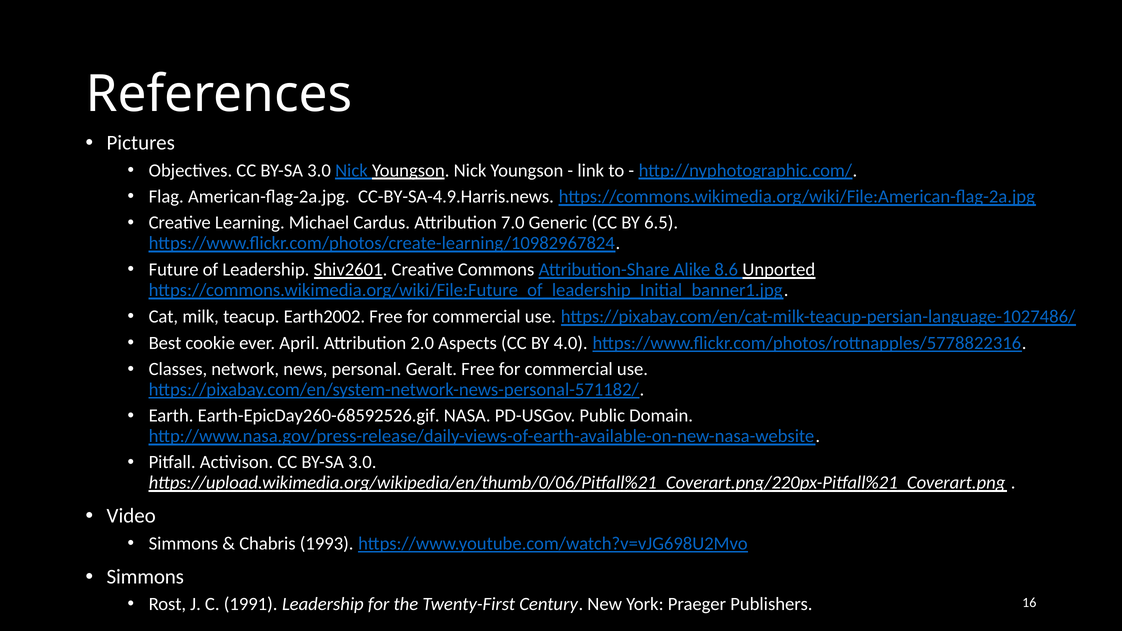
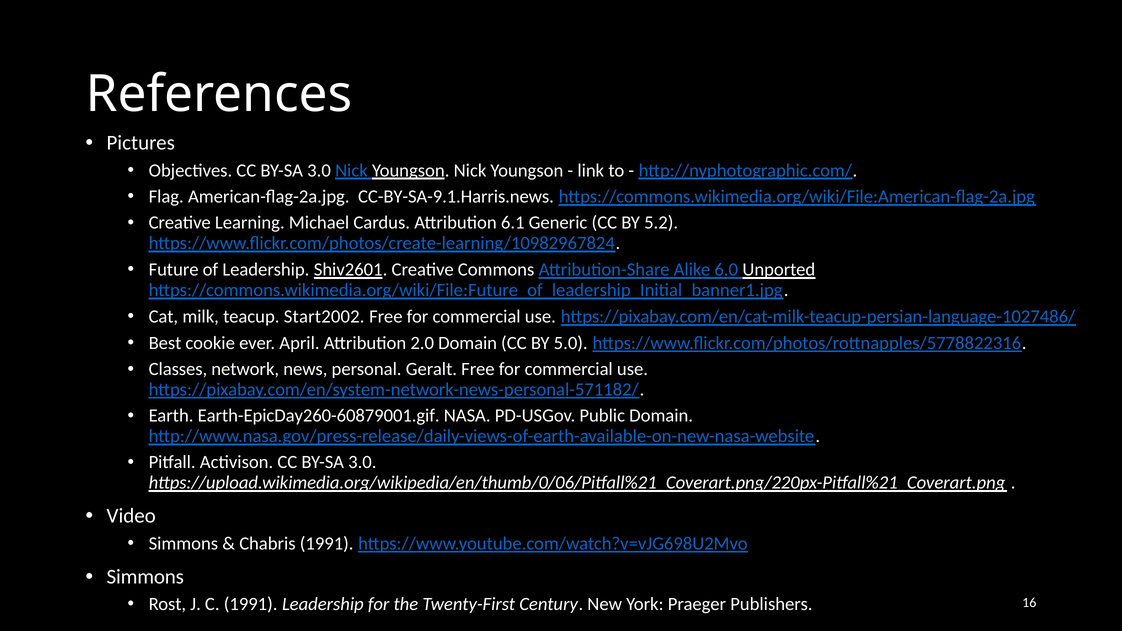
CC-BY-SA-4.9.Harris.news: CC-BY-SA-4.9.Harris.news -> CC-BY-SA-9.1.Harris.news
7.0: 7.0 -> 6.1
6.5: 6.5 -> 5.2
8.6: 8.6 -> 6.0
Earth2002: Earth2002 -> Start2002
2.0 Aspects: Aspects -> Domain
4.0: 4.0 -> 5.0
Earth-EpicDay260-68592526.gif: Earth-EpicDay260-68592526.gif -> Earth-EpicDay260-60879001.gif
Chabris 1993: 1993 -> 1991
